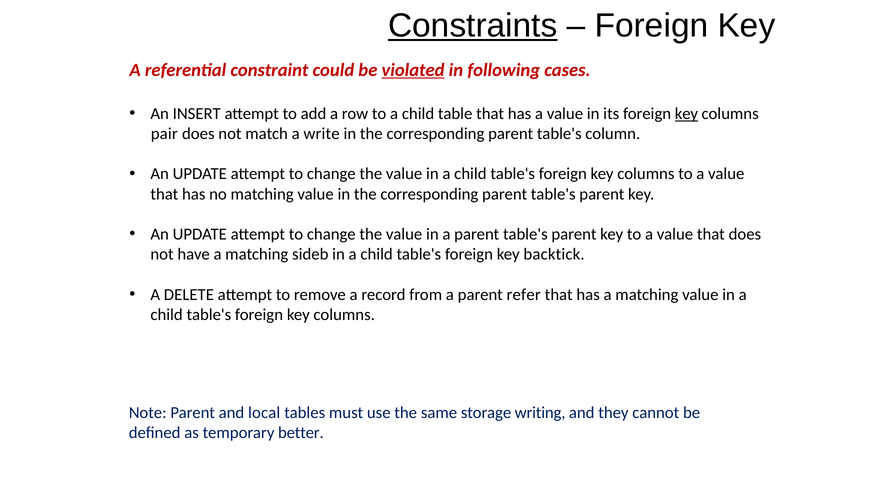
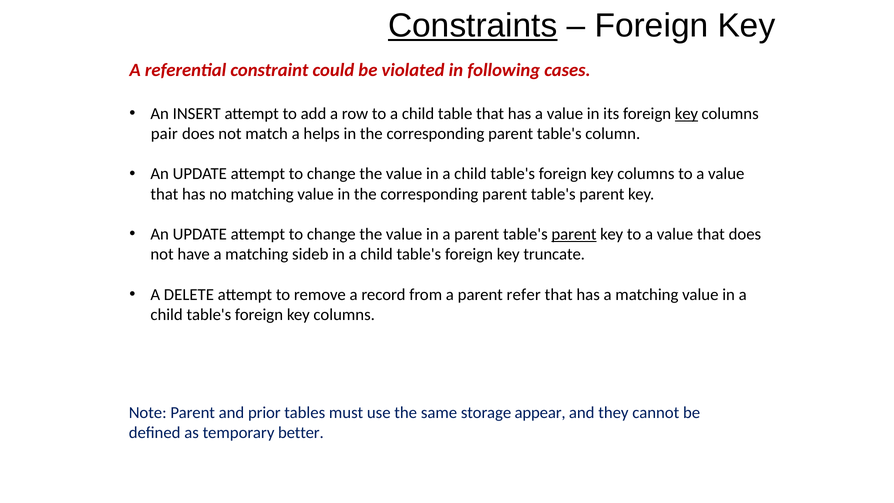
violated underline: present -> none
write: write -> helps
parent at (574, 234) underline: none -> present
backtick: backtick -> truncate
local: local -> prior
writing: writing -> appear
